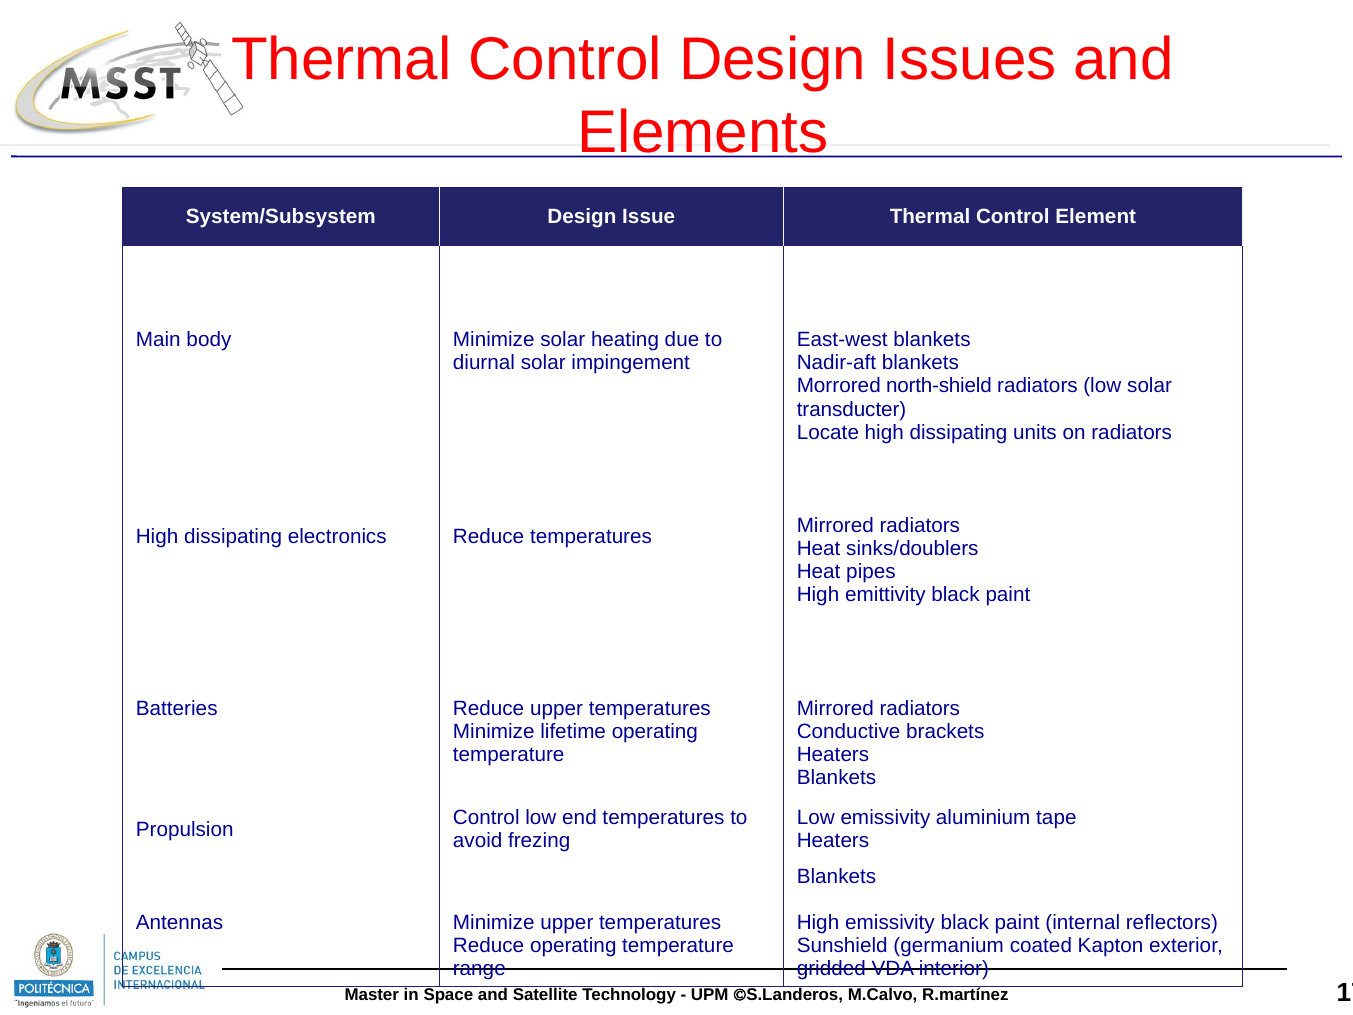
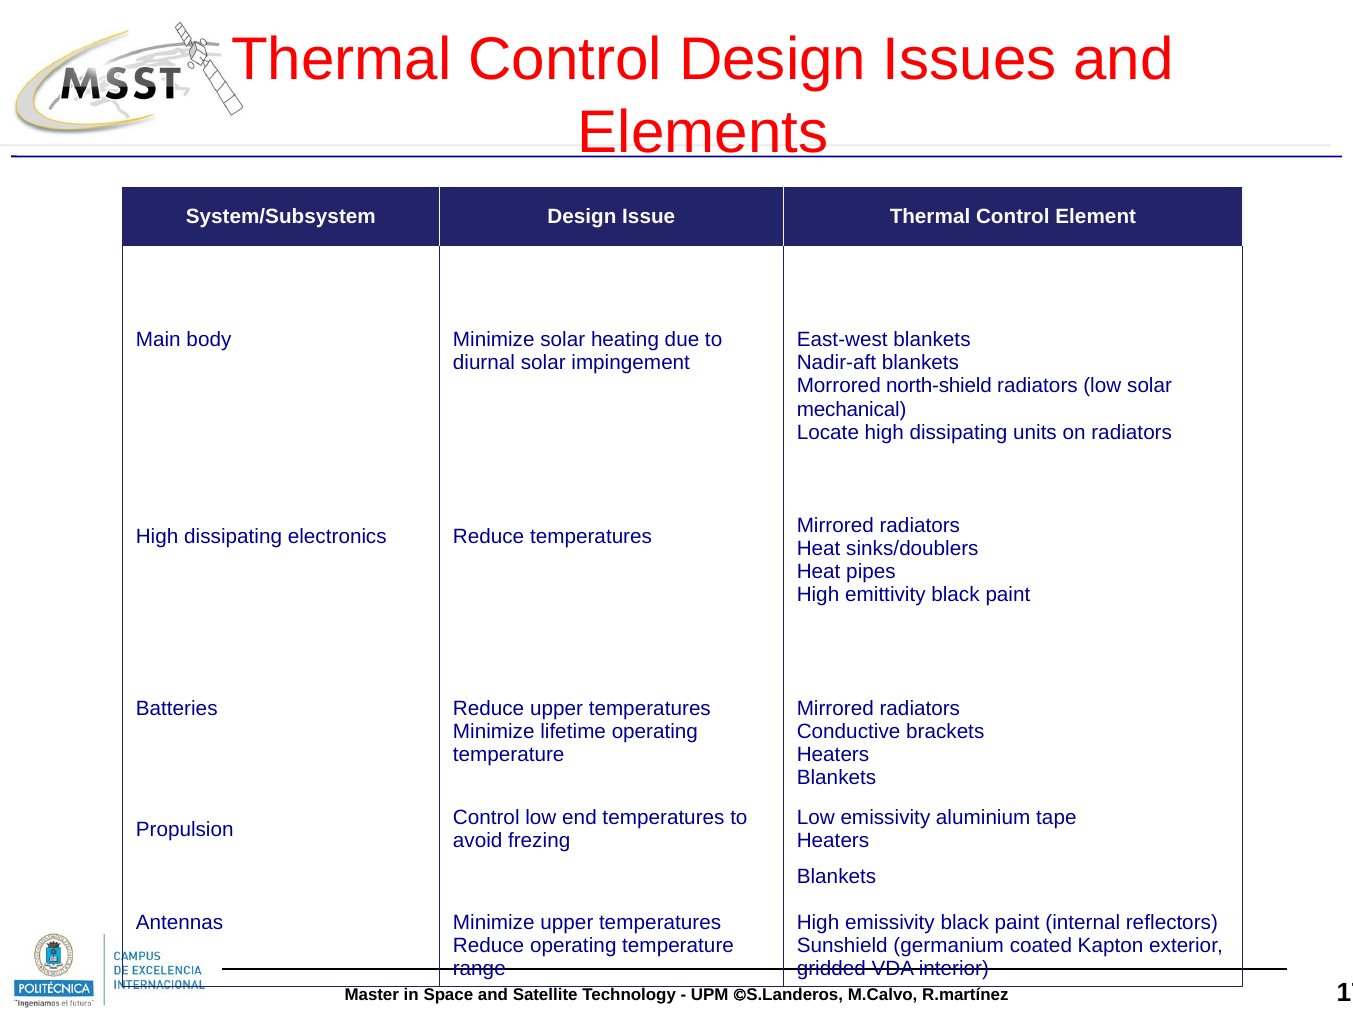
transducter: transducter -> mechanical
